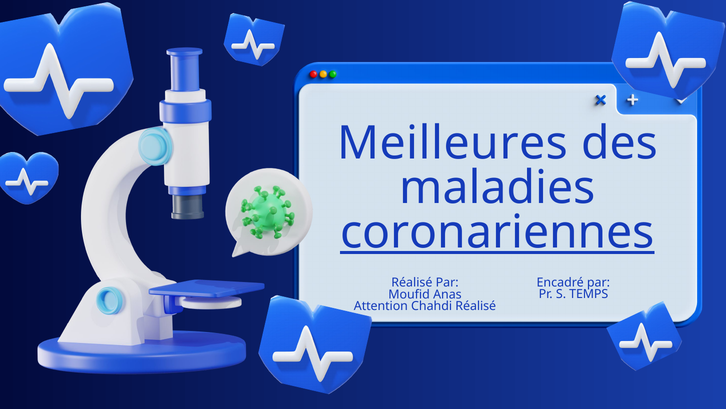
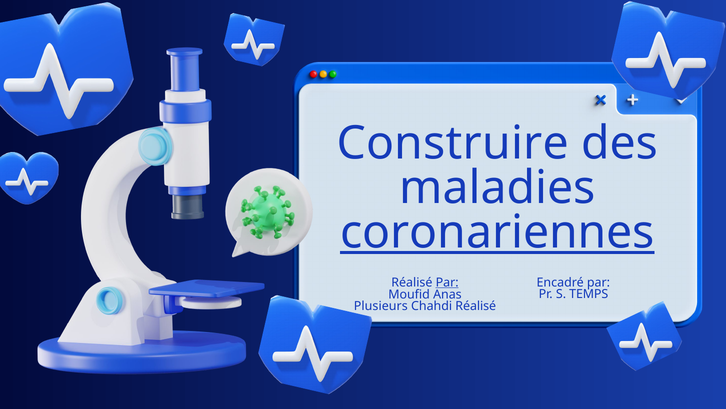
Meilleures: Meilleures -> Construire
Par at (447, 282) underline: none -> present
Attention: Attention -> Plusieurs
